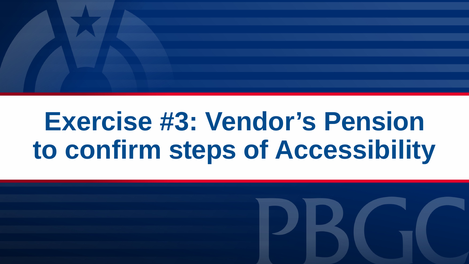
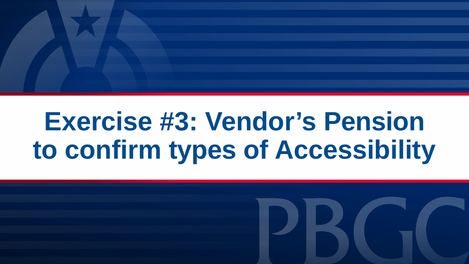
steps: steps -> types
